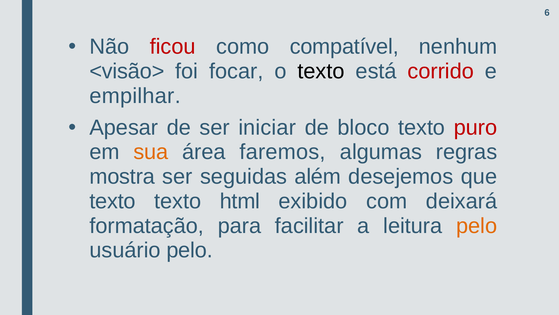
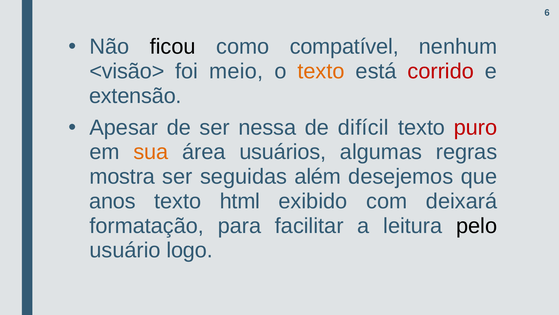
ficou colour: red -> black
focar: focar -> meio
texto at (321, 71) colour: black -> orange
empilhar: empilhar -> extensão
iniciar: iniciar -> nessa
bloco: bloco -> difícil
faremos: faremos -> usuários
texto at (112, 201): texto -> anos
pelo at (477, 225) colour: orange -> black
usuário pelo: pelo -> logo
